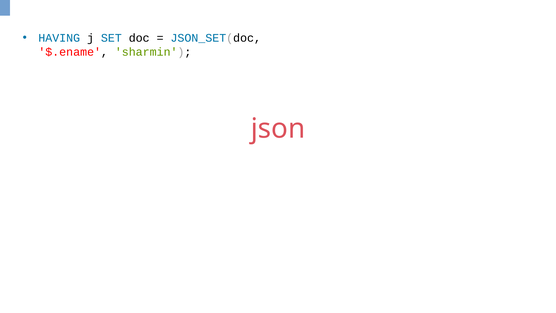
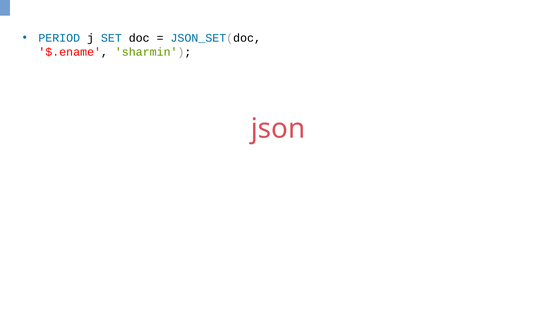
HAVING: HAVING -> PERIOD
